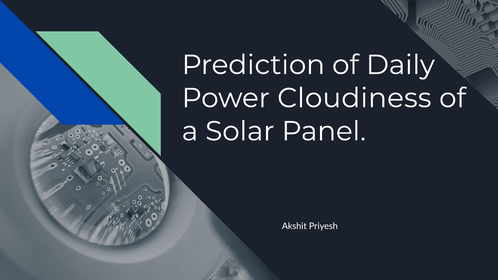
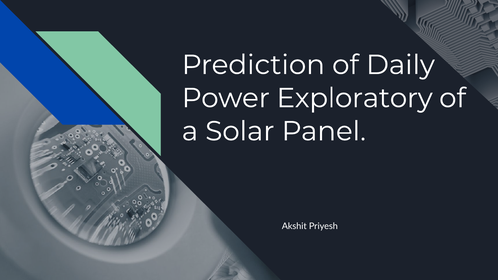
Cloudiness: Cloudiness -> Exploratory
